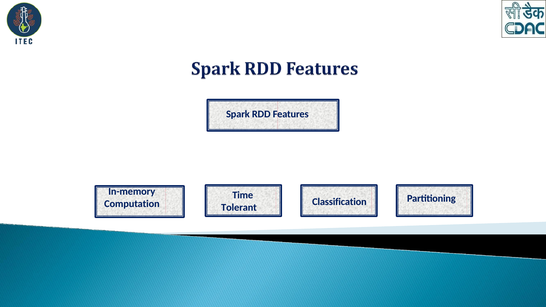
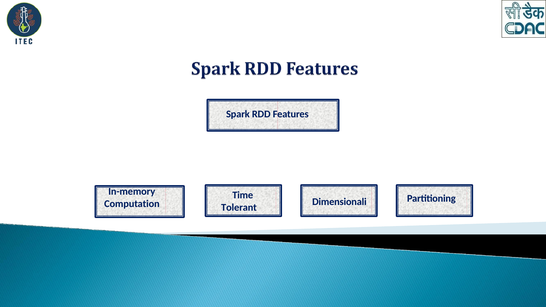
Classification: Classification -> Dimensionali
